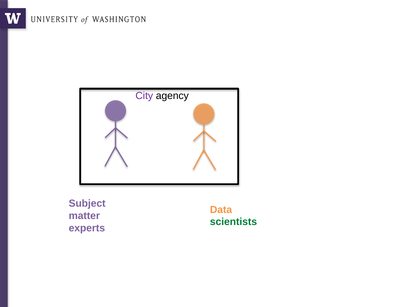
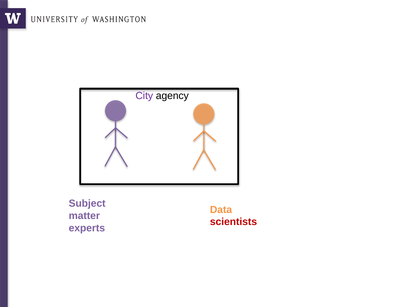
scientists colour: green -> red
